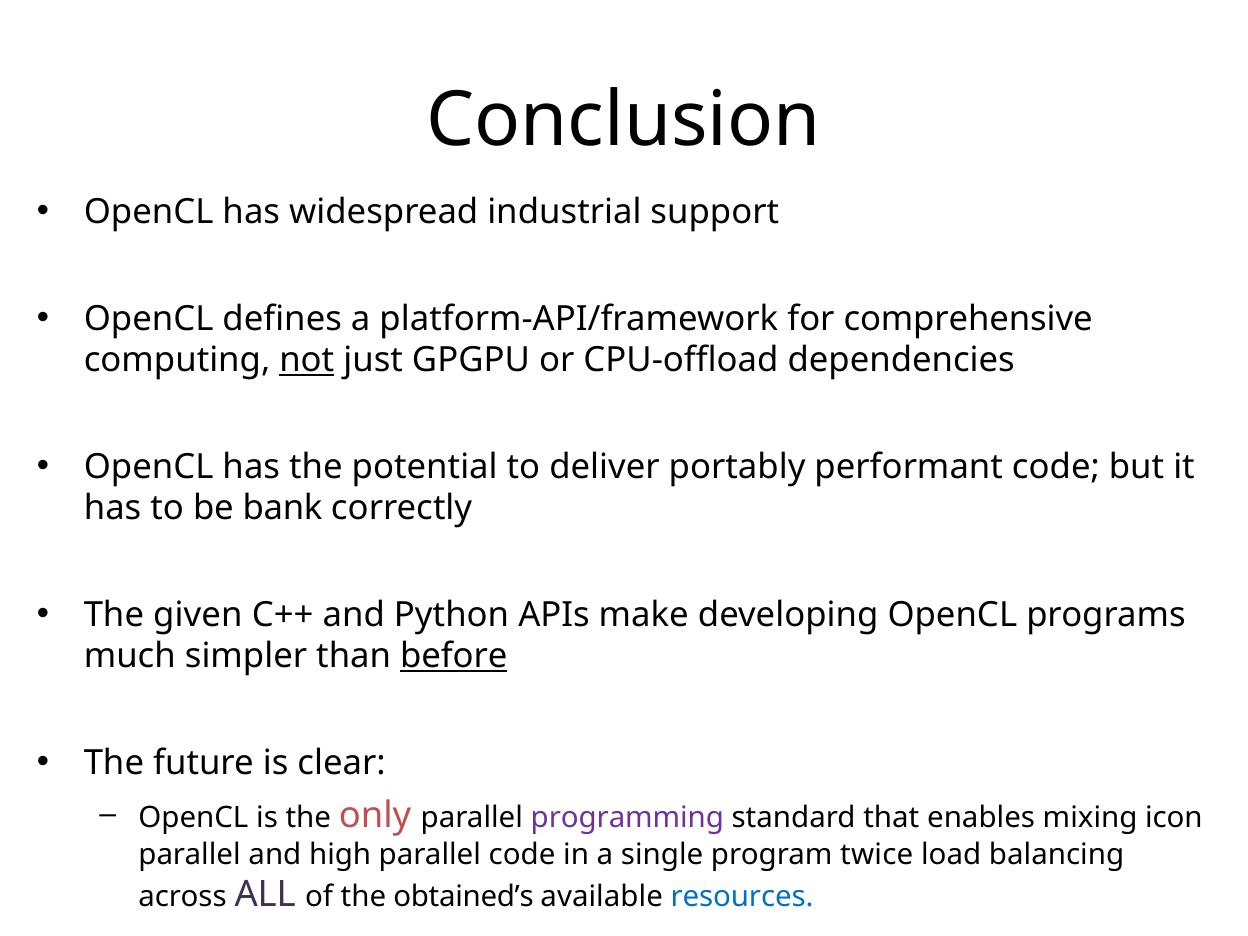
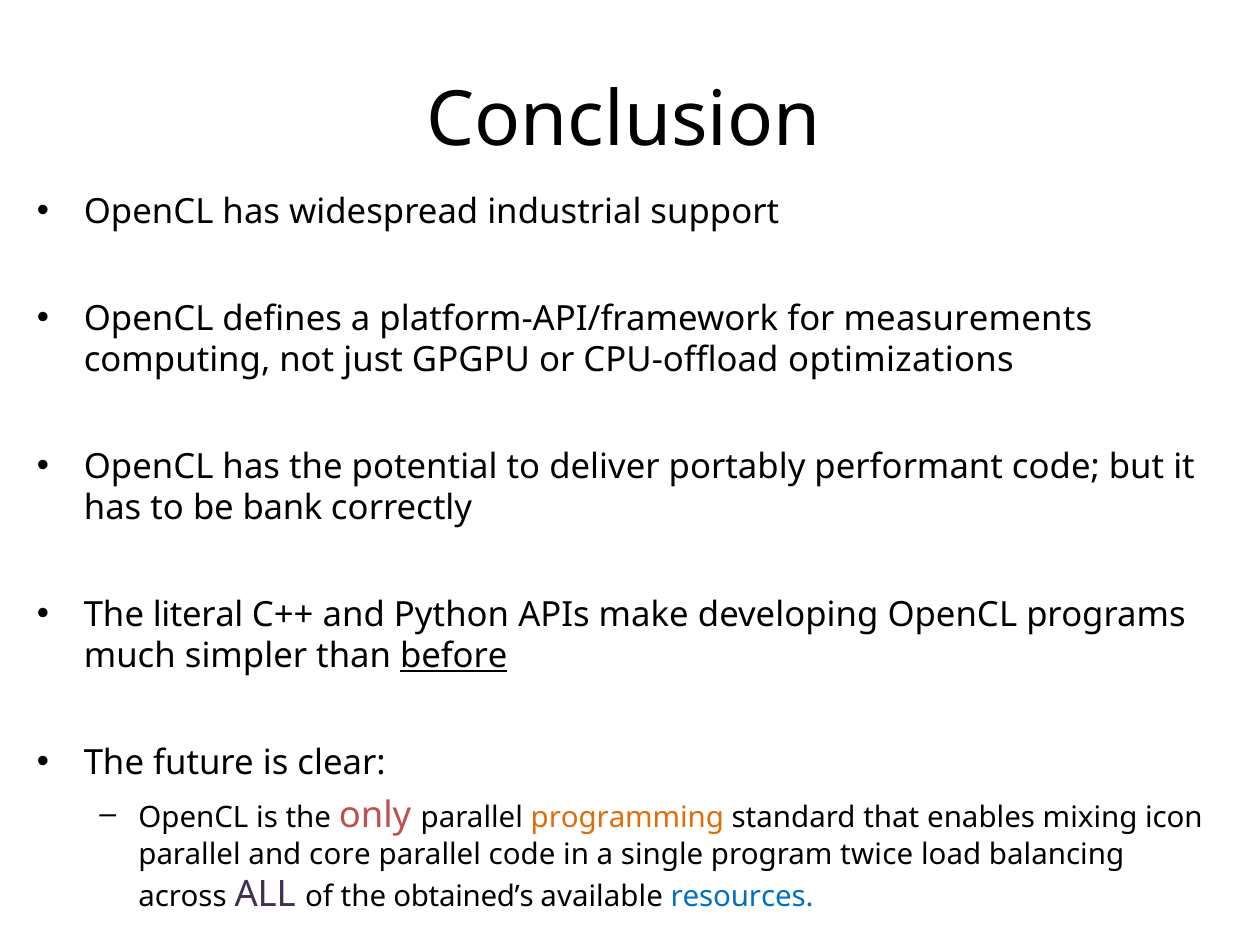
comprehensive: comprehensive -> measurements
not underline: present -> none
dependencies: dependencies -> optimizations
given: given -> literal
programming colour: purple -> orange
high: high -> core
